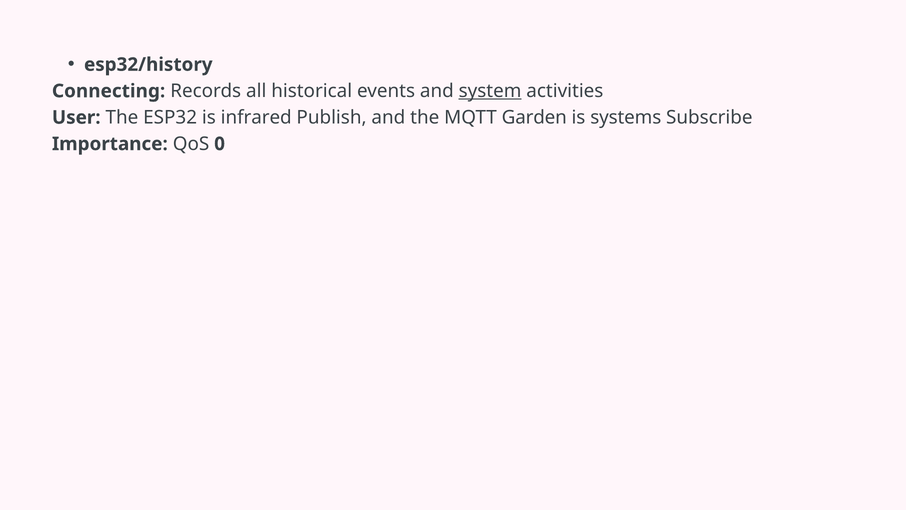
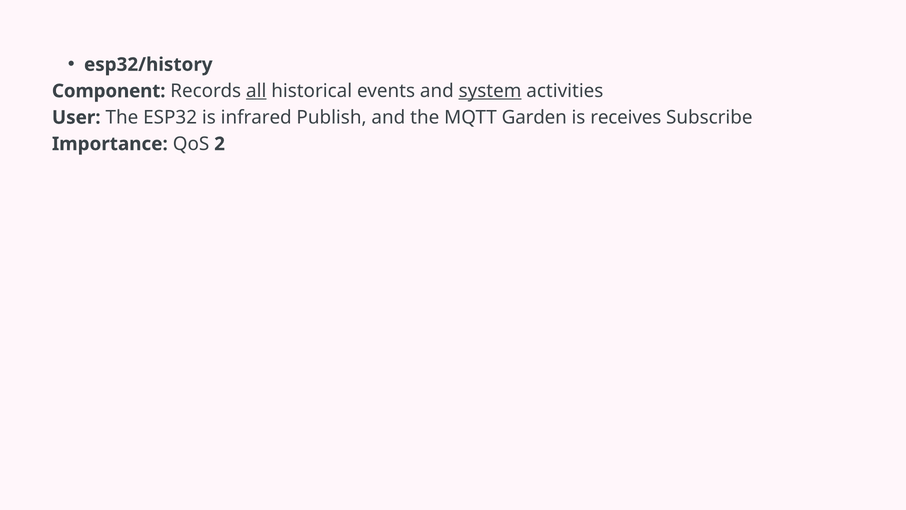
Connecting: Connecting -> Component
all underline: none -> present
systems: systems -> receives
0: 0 -> 2
